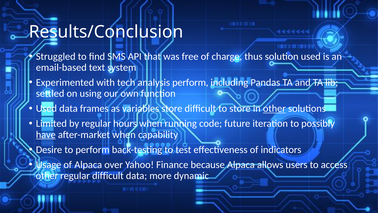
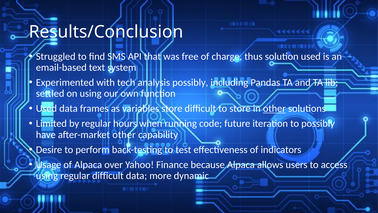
analysis perform: perform -> possibly
have underline: present -> none
after-market when: when -> other
other at (47, 175): other -> using
